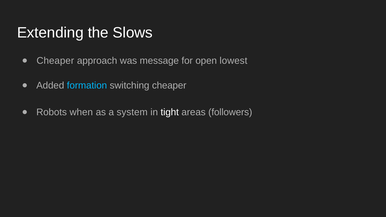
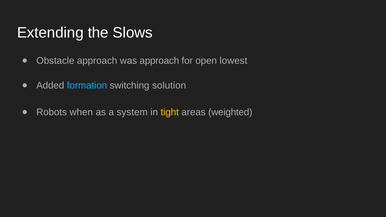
Cheaper at (55, 61): Cheaper -> Obstacle
was message: message -> approach
switching cheaper: cheaper -> solution
tight colour: white -> yellow
followers: followers -> weighted
